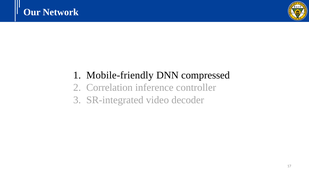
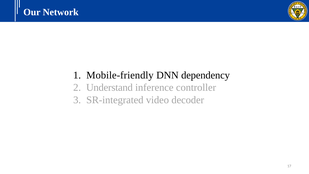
compressed: compressed -> dependency
Correlation: Correlation -> Understand
